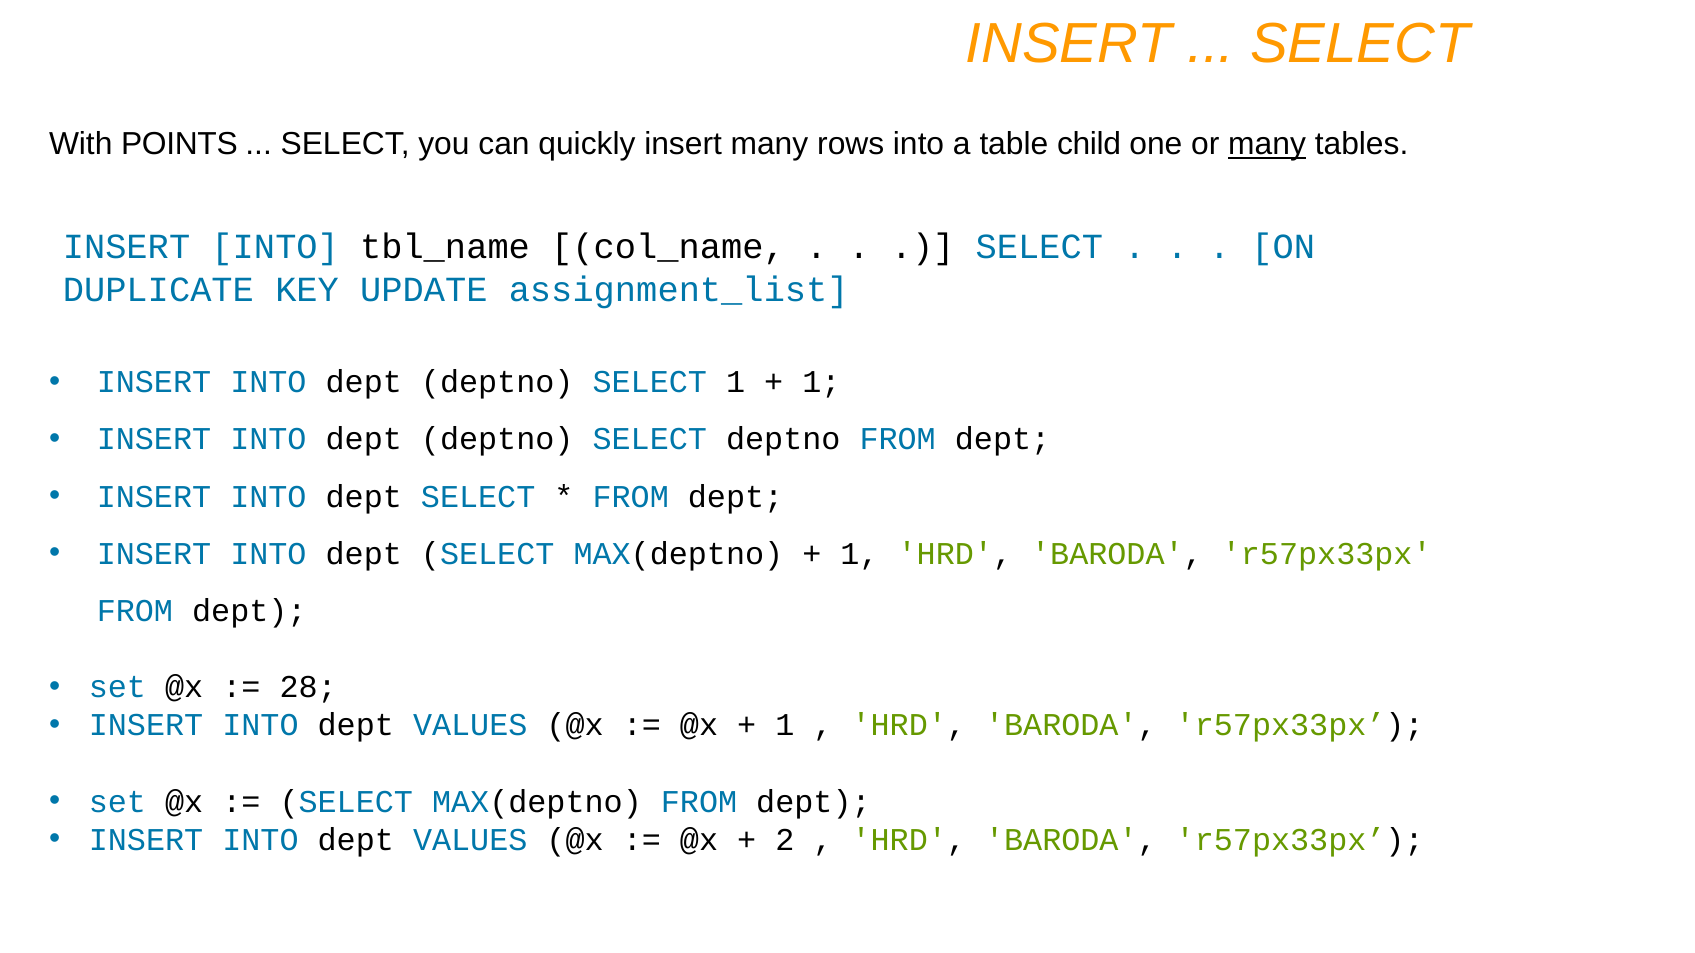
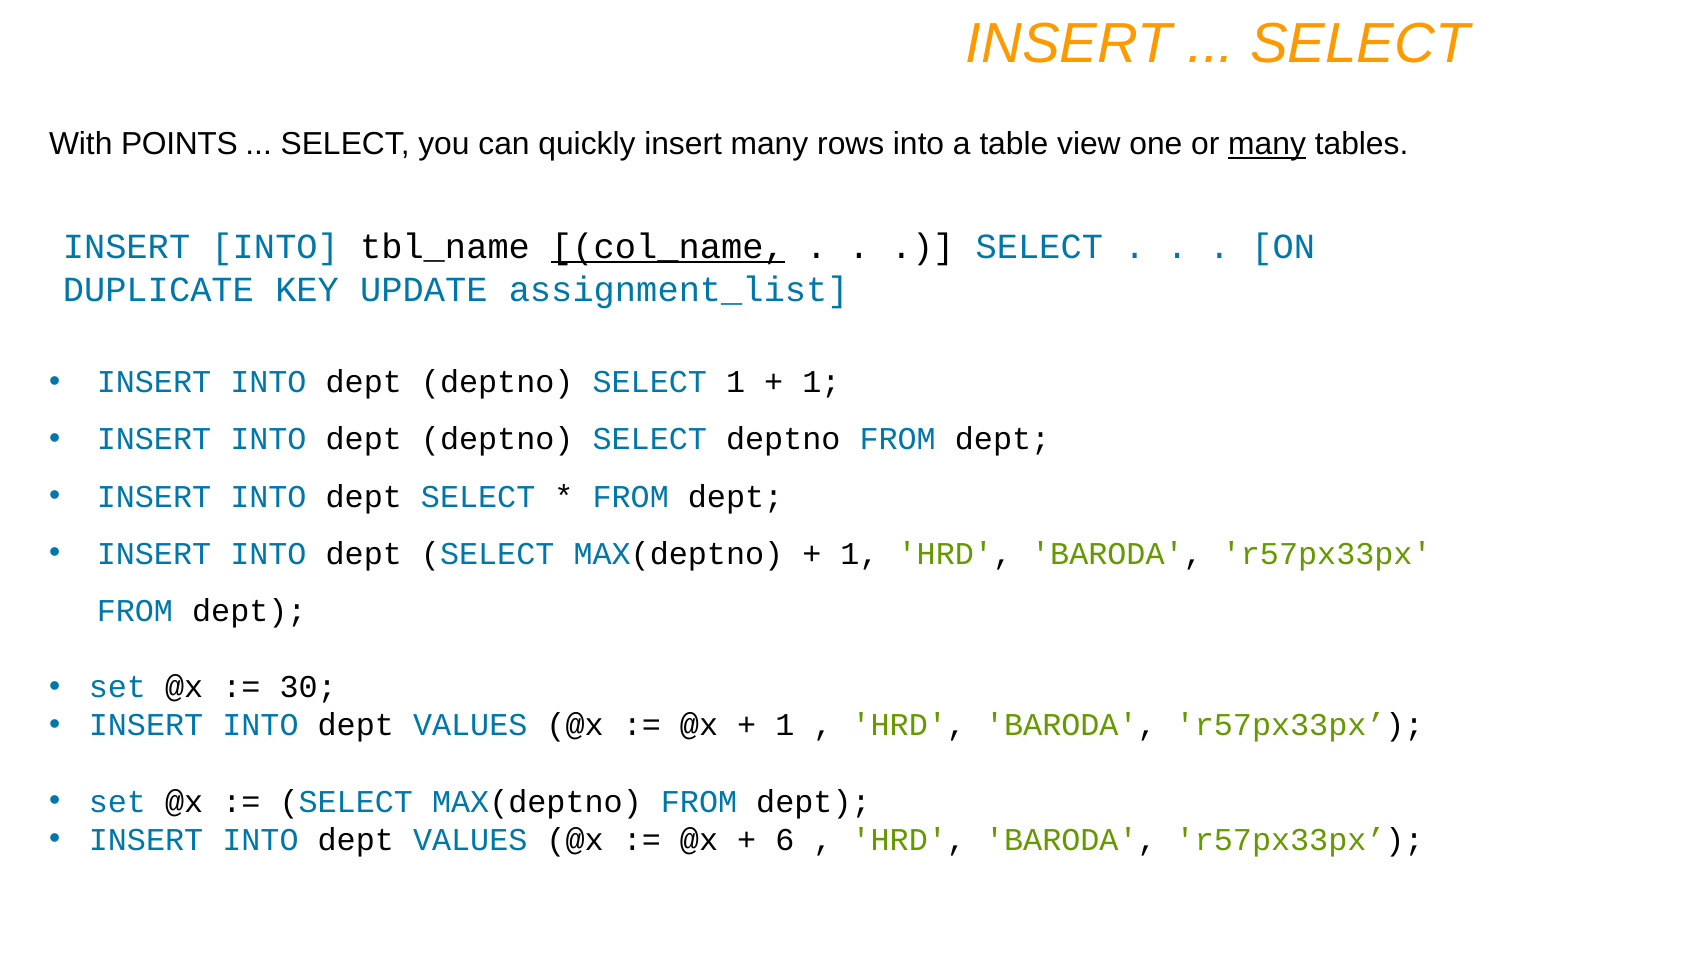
child: child -> view
col_name underline: none -> present
28: 28 -> 30
2: 2 -> 6
